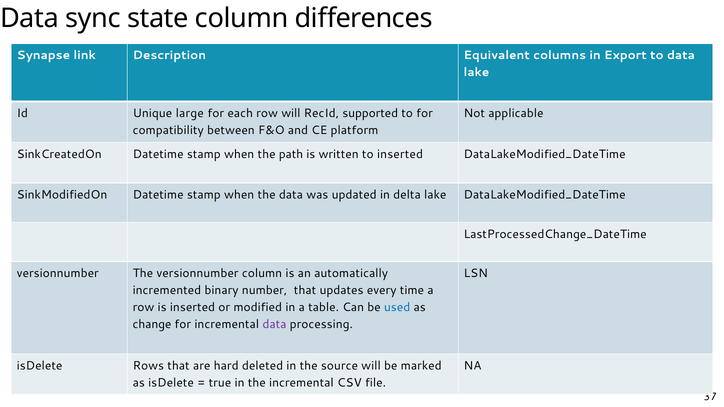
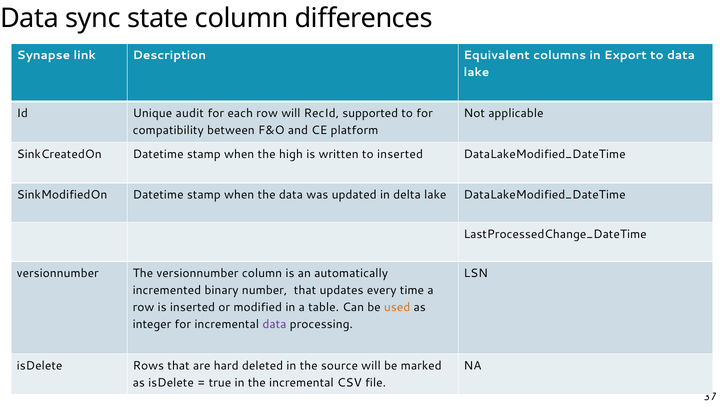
large: large -> audit
path: path -> high
used colour: blue -> orange
change: change -> integer
